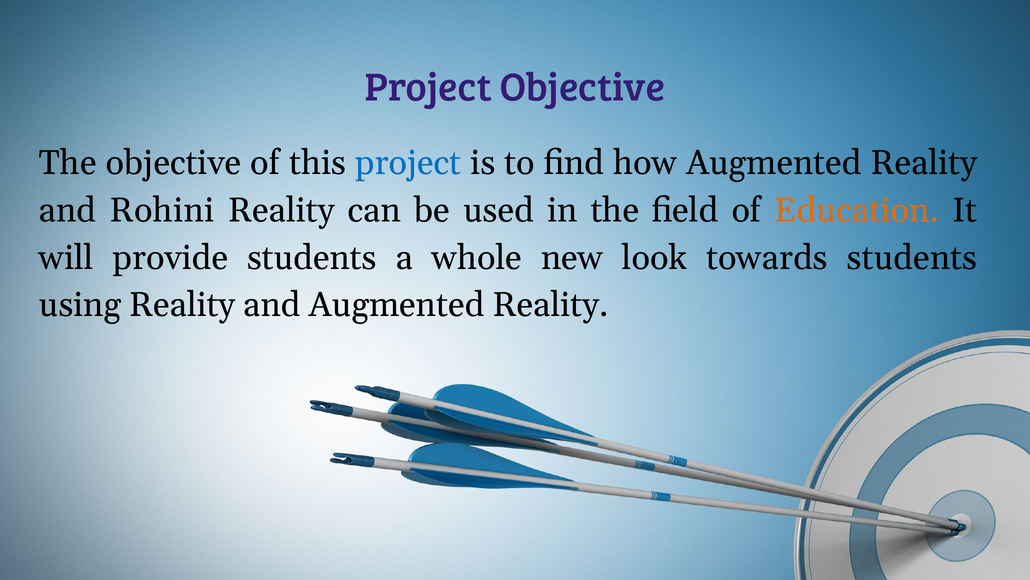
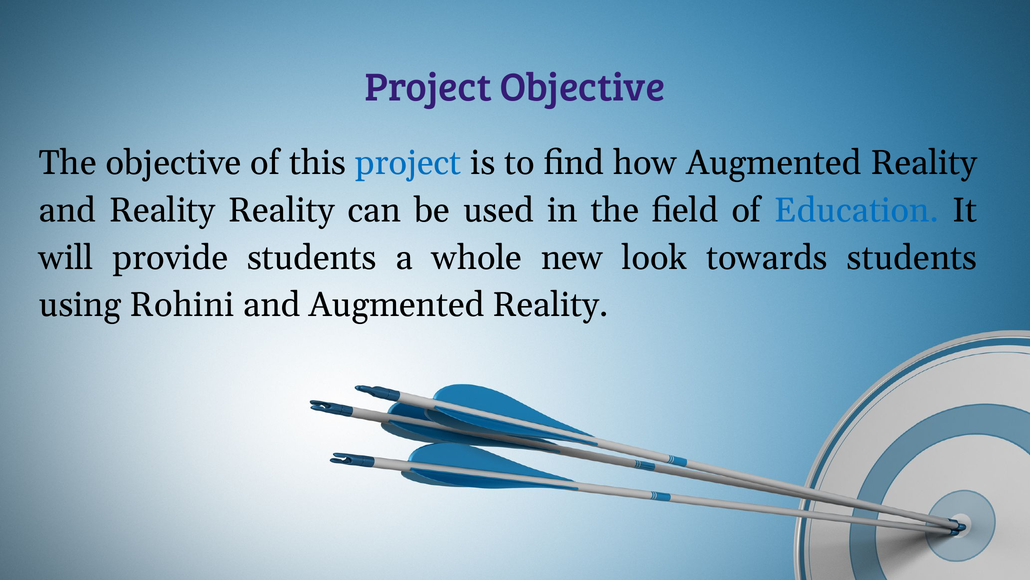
and Rohini: Rohini -> Reality
Education colour: orange -> blue
using Reality: Reality -> Rohini
